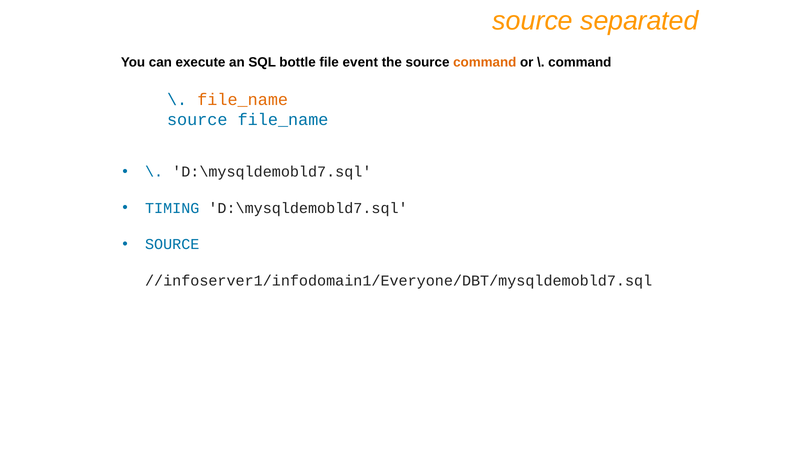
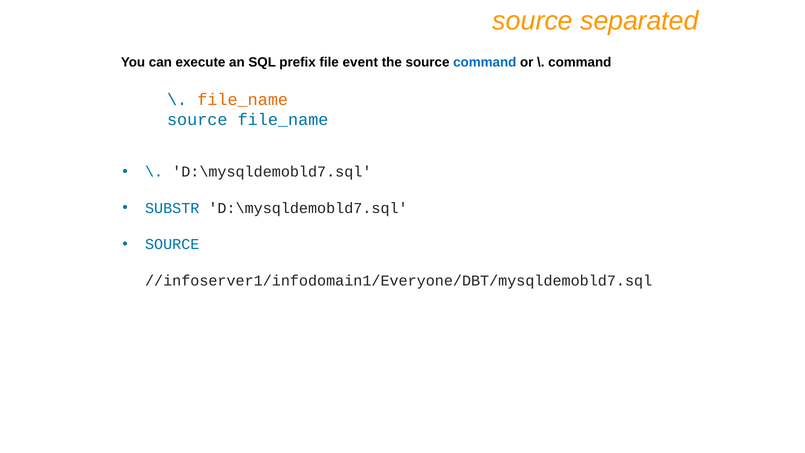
bottle: bottle -> prefix
command at (485, 62) colour: orange -> blue
TIMING: TIMING -> SUBSTR
